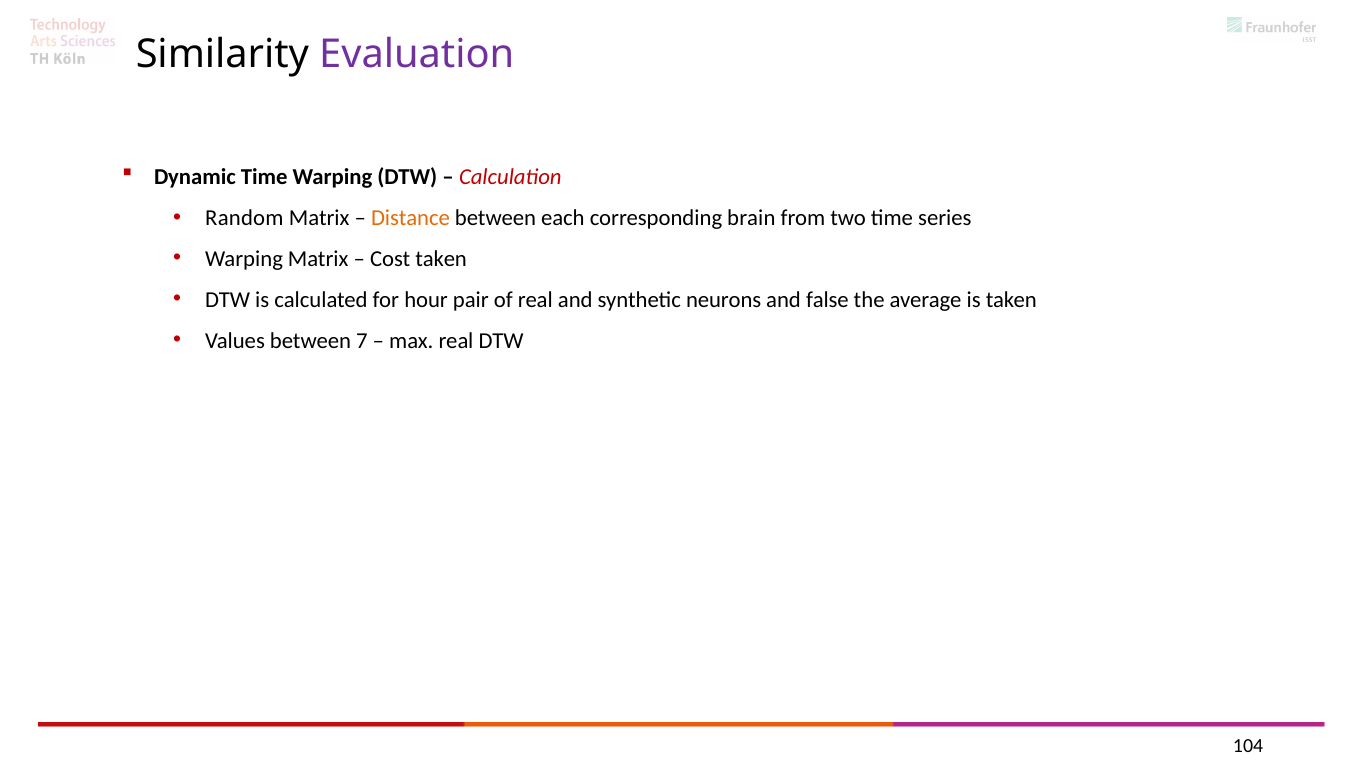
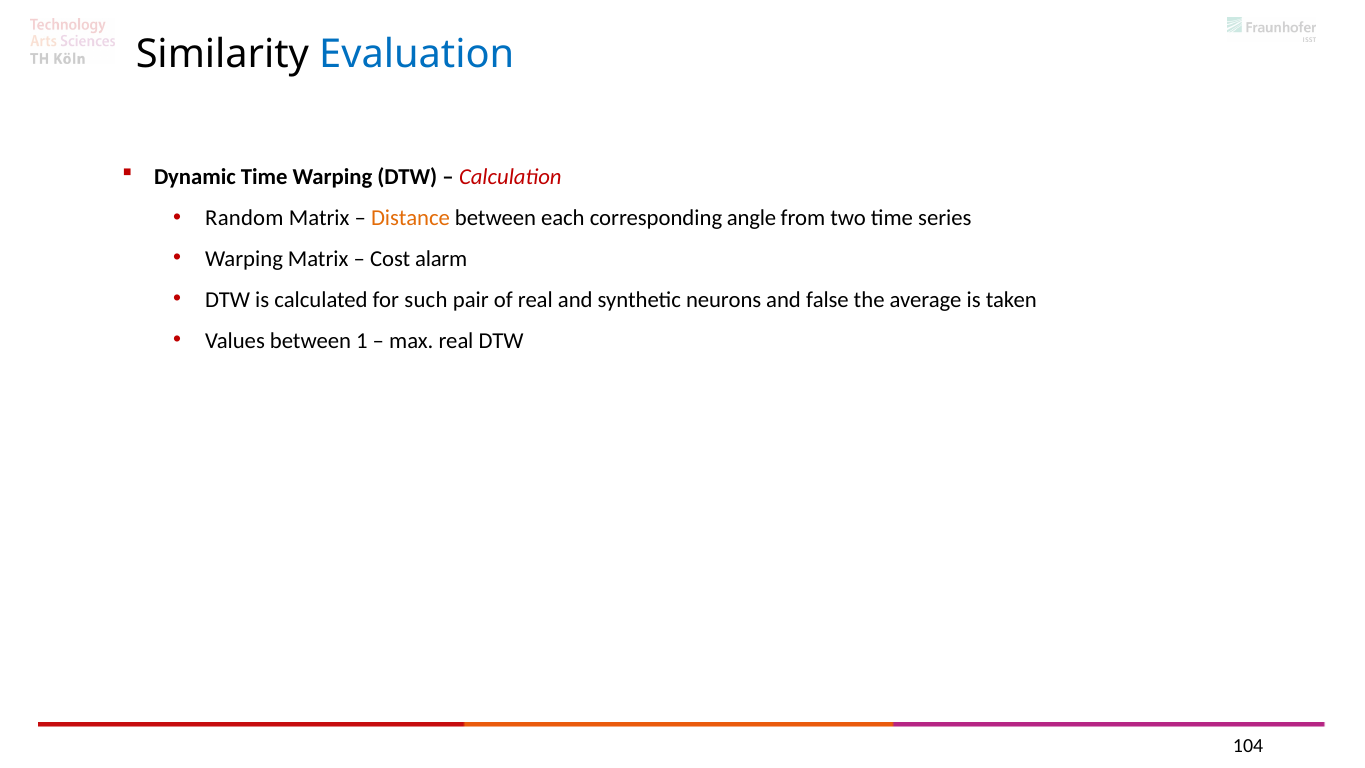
Evaluation colour: purple -> blue
brain: brain -> angle
Cost taken: taken -> alarm
hour: hour -> such
7: 7 -> 1
